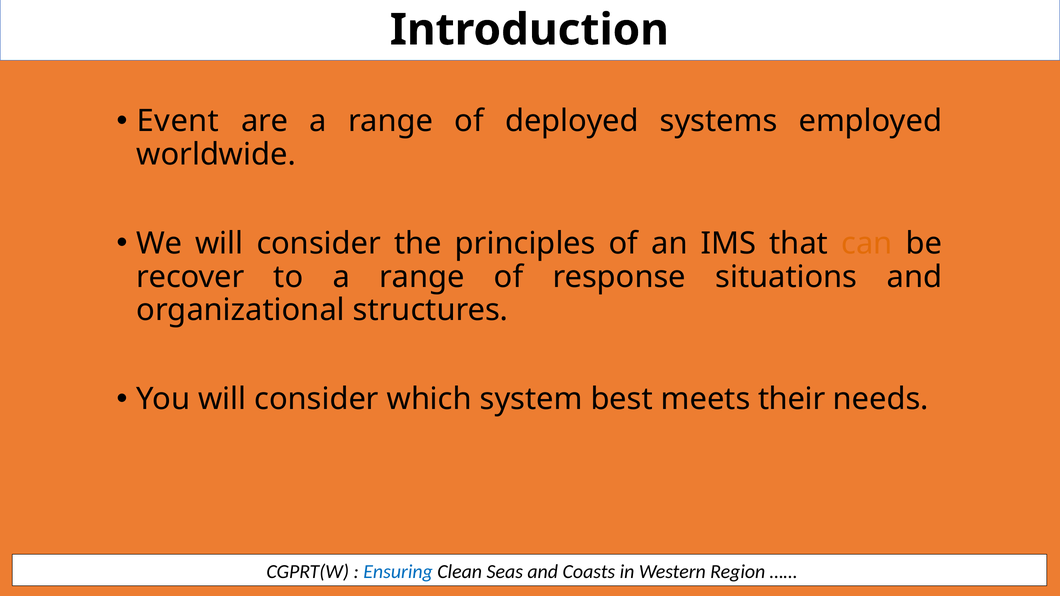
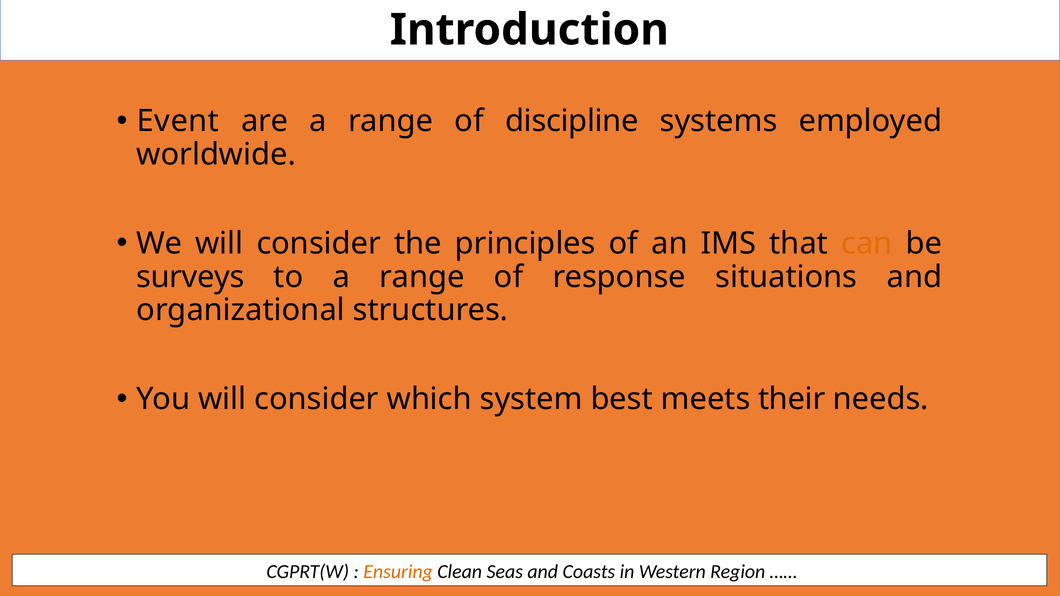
deployed: deployed -> discipline
recover: recover -> surveys
Ensuring colour: blue -> orange
